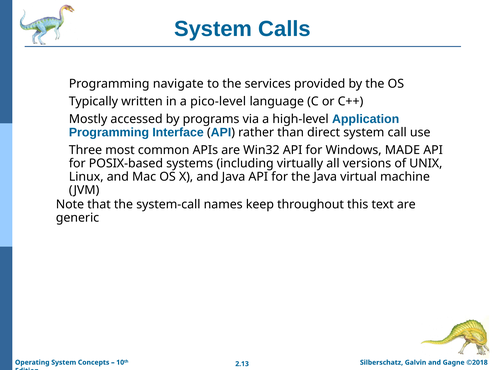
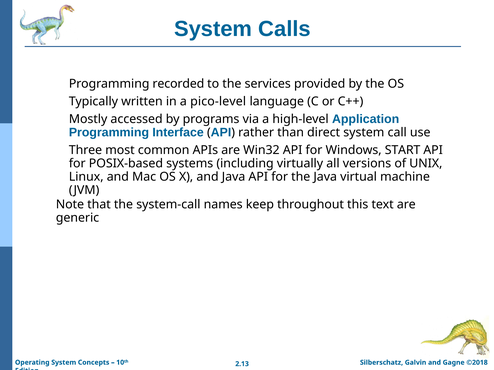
navigate: navigate -> recorded
MADE: MADE -> START
